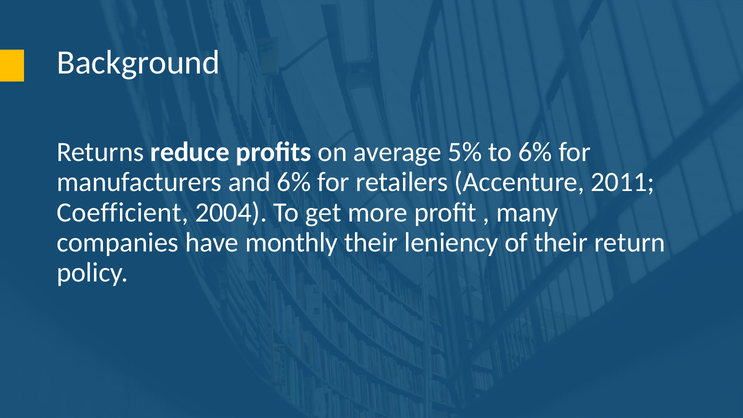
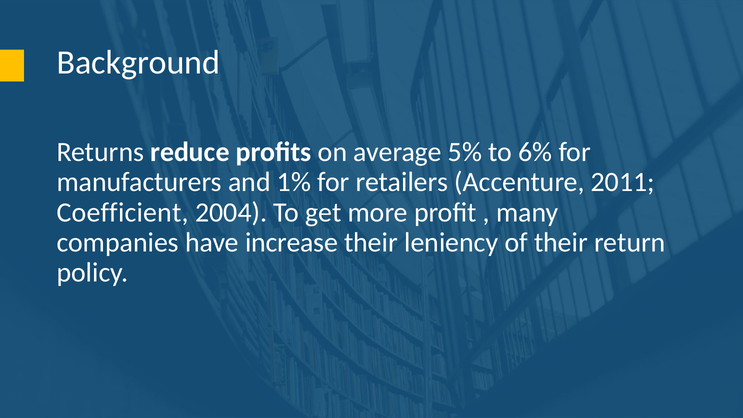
and 6%: 6% -> 1%
monthly: monthly -> increase
